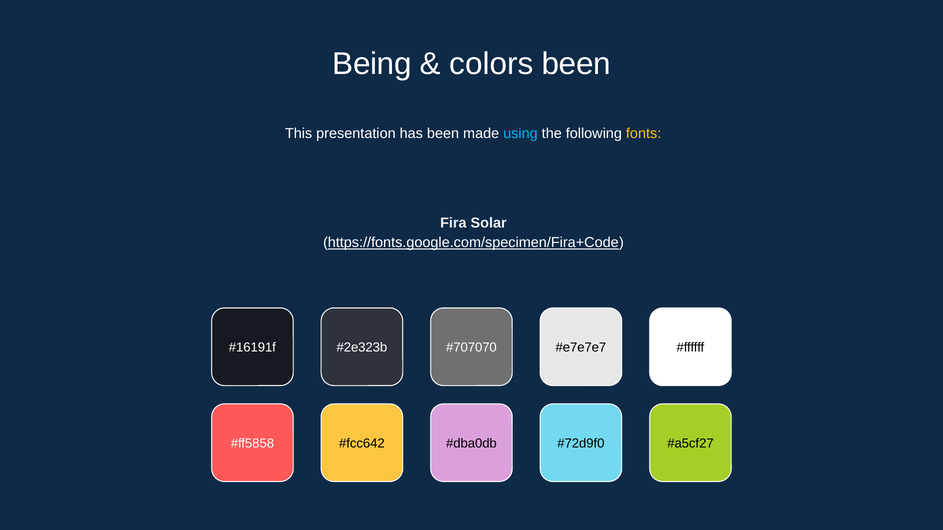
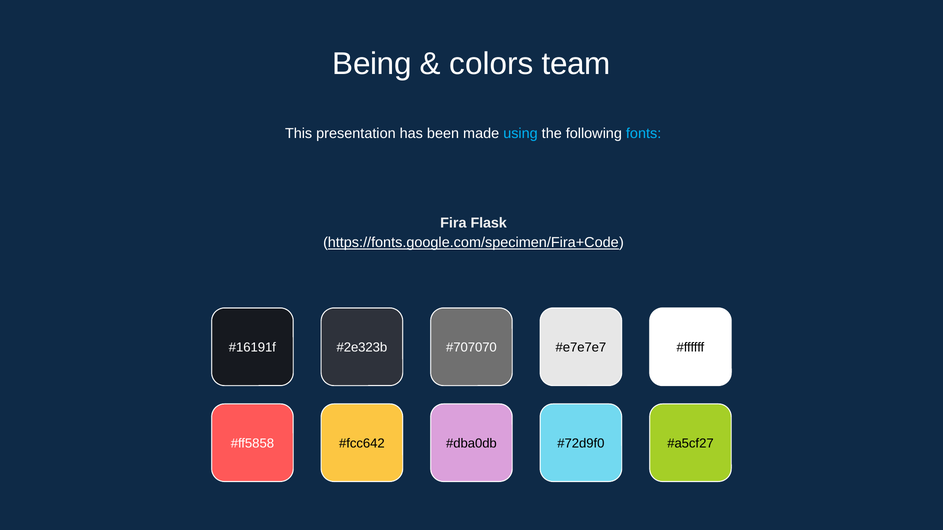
colors been: been -> team
fonts colour: yellow -> light blue
Solar: Solar -> Flask
